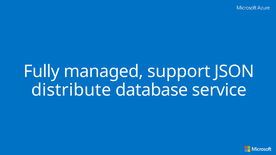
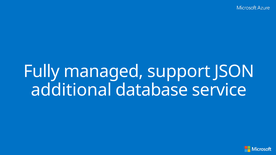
distribute: distribute -> additional
